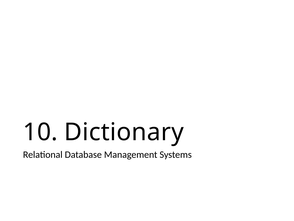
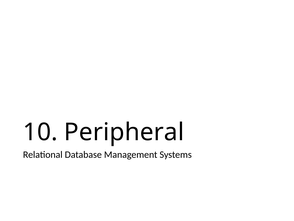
Dictionary: Dictionary -> Peripheral
